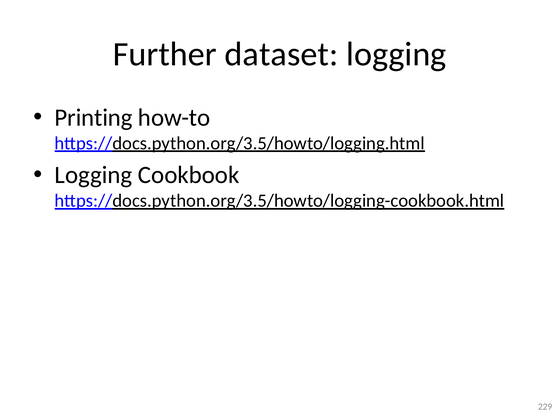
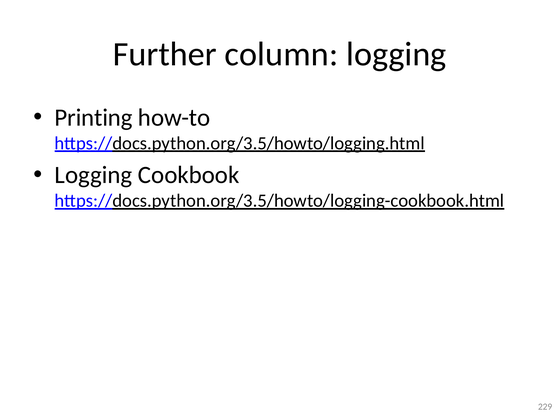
dataset: dataset -> column
